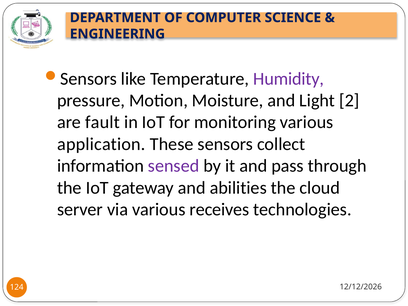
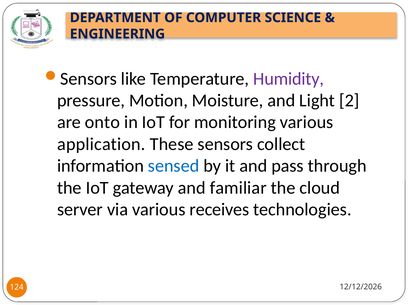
fault: fault -> onto
sensed colour: purple -> blue
abilities: abilities -> familiar
